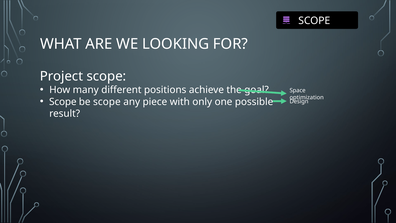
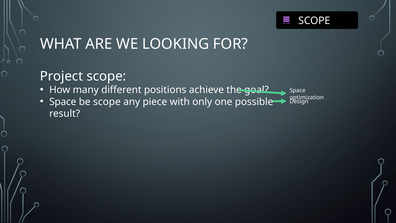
Scope at (63, 102): Scope -> Space
